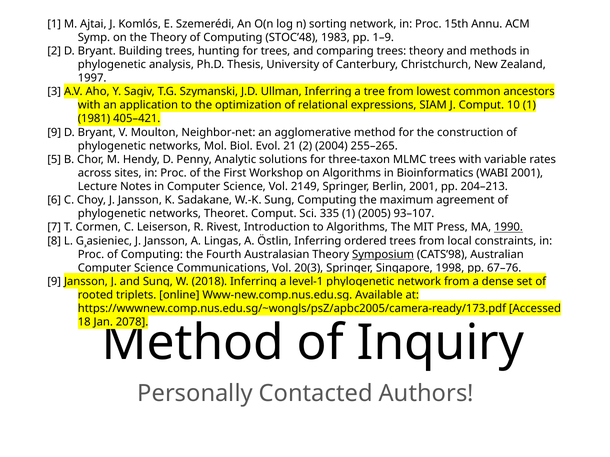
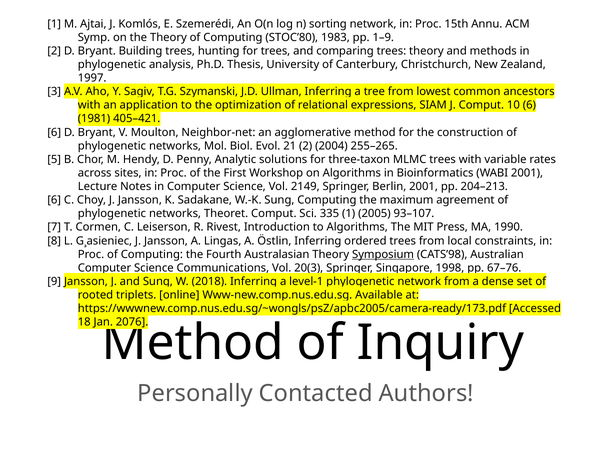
STOC’48: STOC’48 -> STOC’80
10 1: 1 -> 6
9 at (54, 132): 9 -> 6
1990 underline: present -> none
2078: 2078 -> 2076
